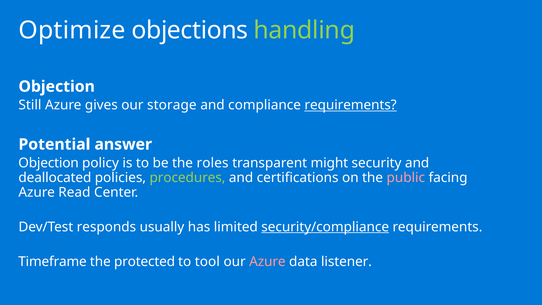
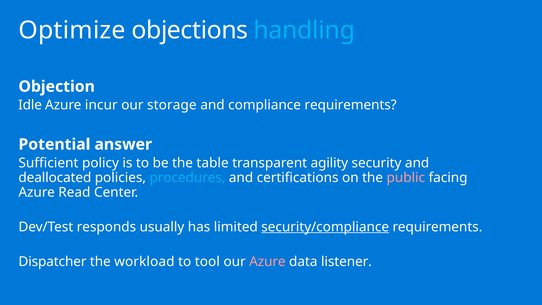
handling colour: light green -> light blue
Still: Still -> Idle
gives: gives -> incur
requirements at (351, 105) underline: present -> none
Objection at (49, 163): Objection -> Sufficient
roles: roles -> table
might: might -> agility
procedures colour: light green -> light blue
Timeframe: Timeframe -> Dispatcher
protected: protected -> workload
